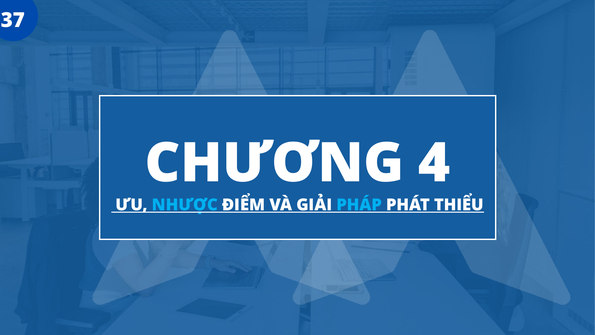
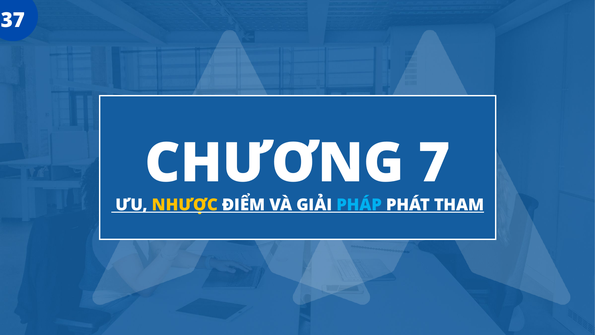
4: 4 -> 7
NHƯỢC colour: light blue -> yellow
THIỂU: THIỂU -> THAM
